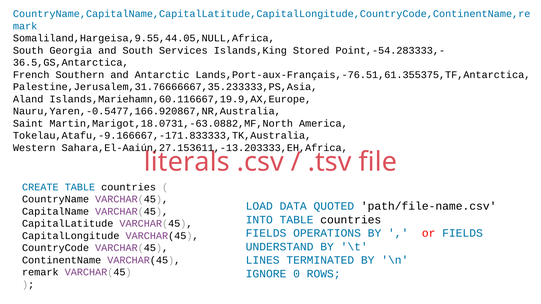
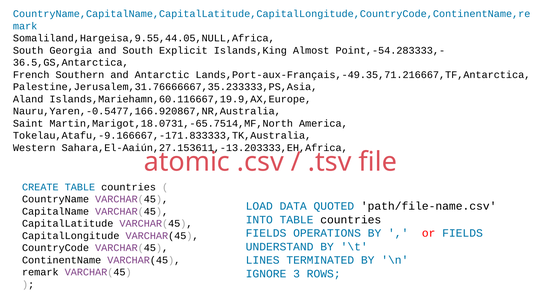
Services: Services -> Explicit
Stored: Stored -> Almost
Lands,Port-aux-Français,-76.51,61.355375,TF,Antarctica: Lands,Port-aux-Français,-76.51,61.355375,TF,Antarctica -> Lands,Port-aux-Français,-49.35,71.216667,TF,Antarctica
Martin,Marigot,18.0731,-63.0882,MF,North: Martin,Marigot,18.0731,-63.0882,MF,North -> Martin,Marigot,18.0731,-65.7514,MF,North
literals: literals -> atomic
0: 0 -> 3
